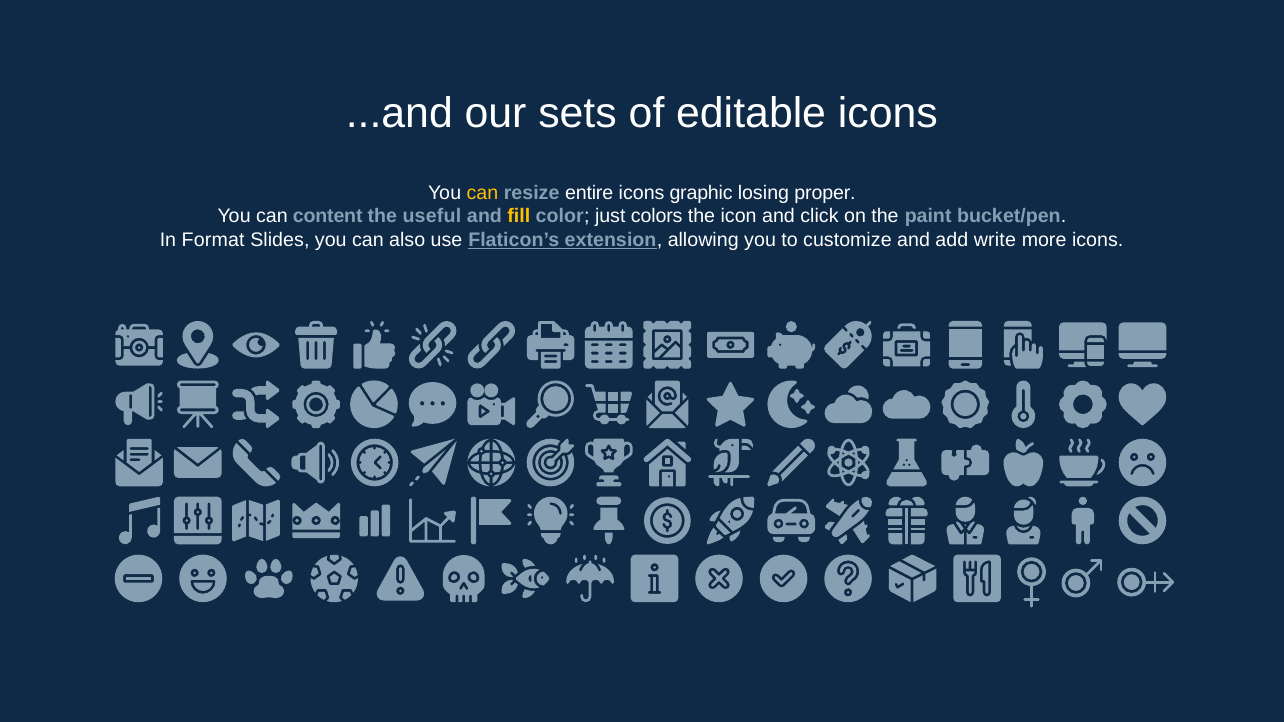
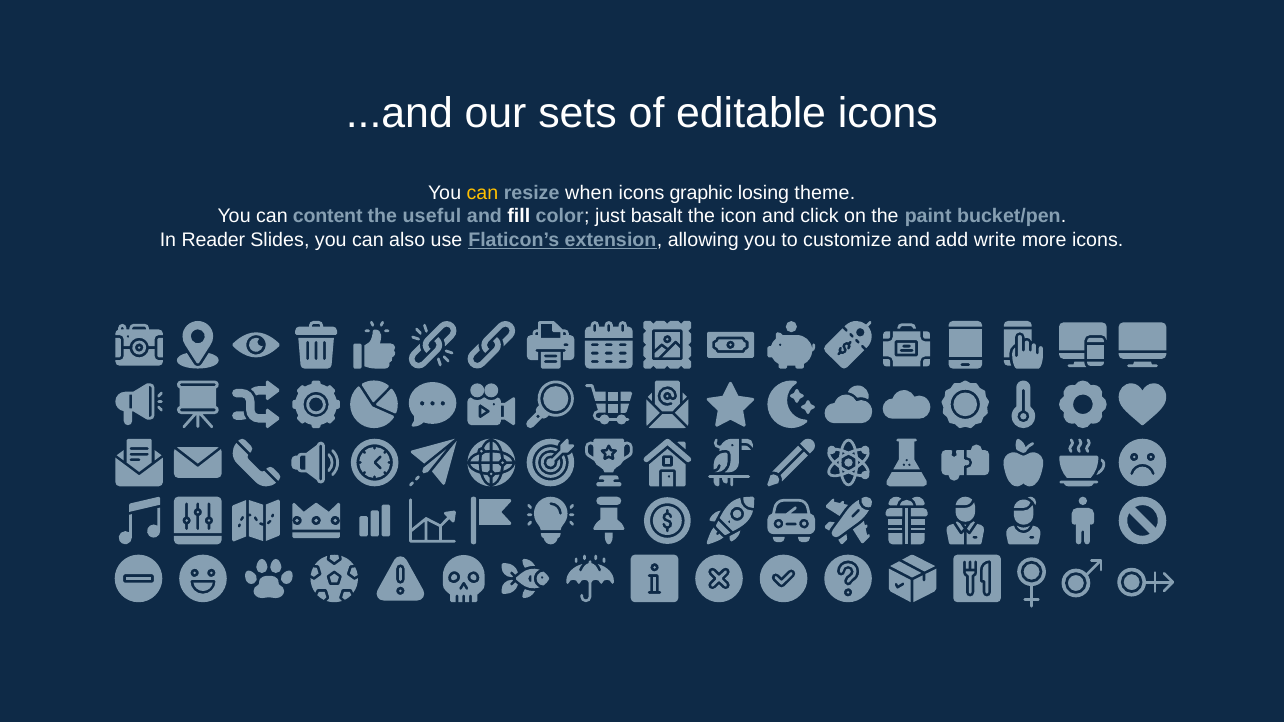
entire: entire -> when
proper: proper -> theme
fill colour: yellow -> white
colors: colors -> basalt
Format: Format -> Reader
